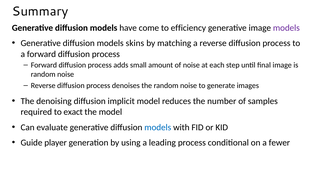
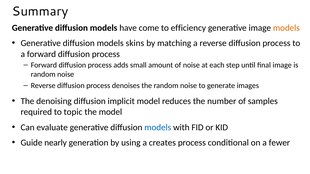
models at (286, 28) colour: purple -> orange
exact: exact -> topic
player: player -> nearly
leading: leading -> creates
